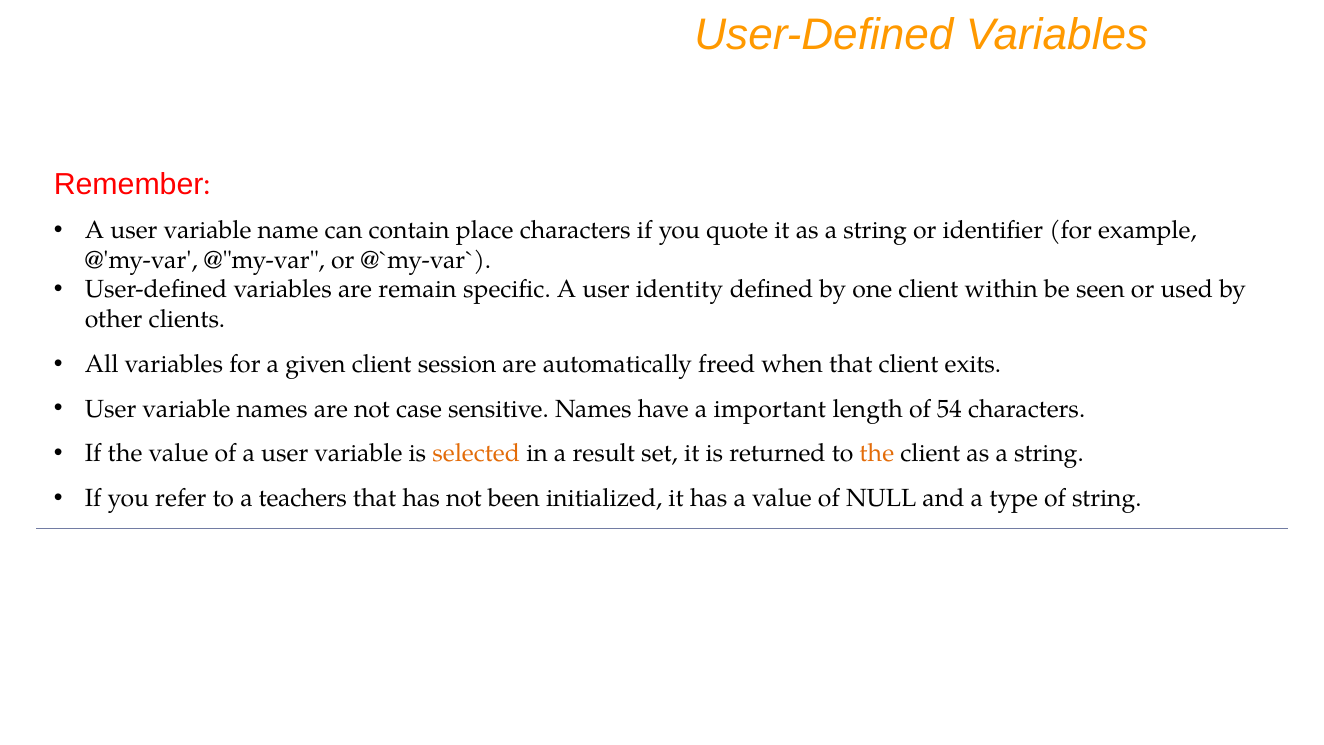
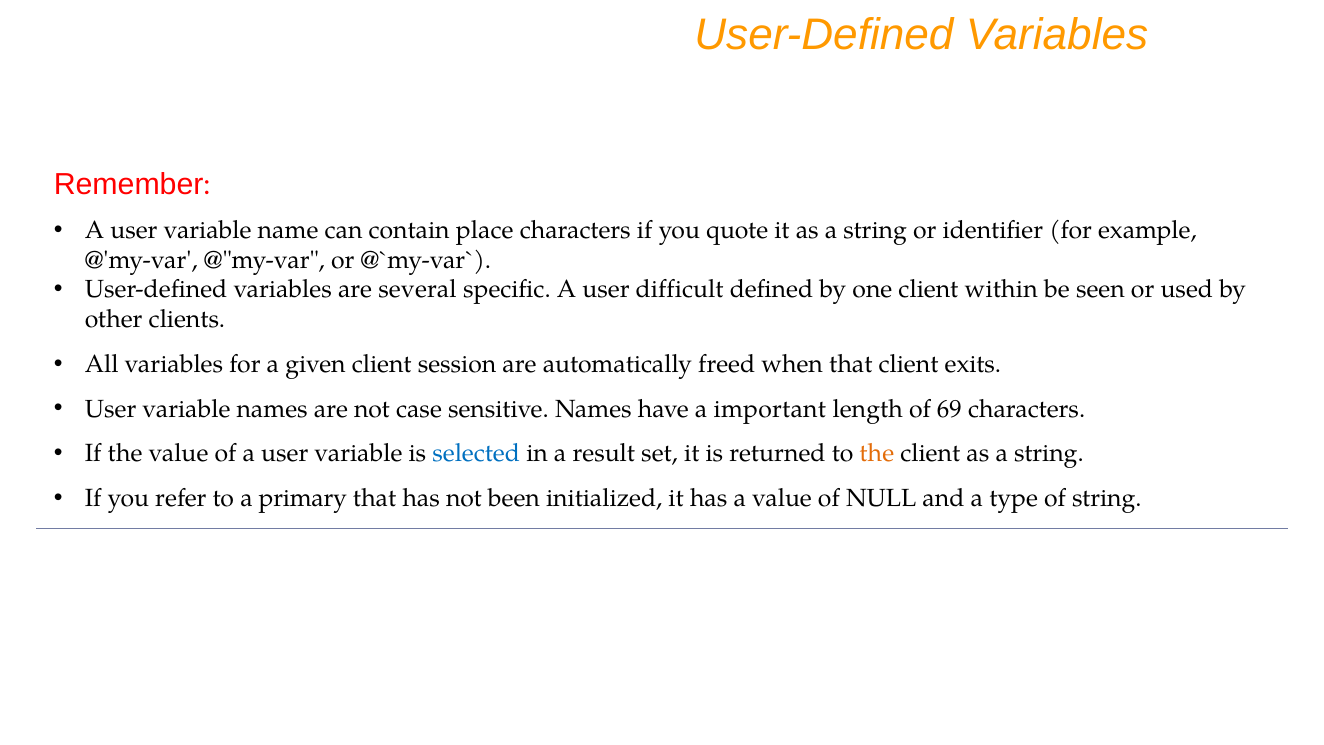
remain: remain -> several
identity: identity -> difficult
54: 54 -> 69
selected colour: orange -> blue
teachers: teachers -> primary
